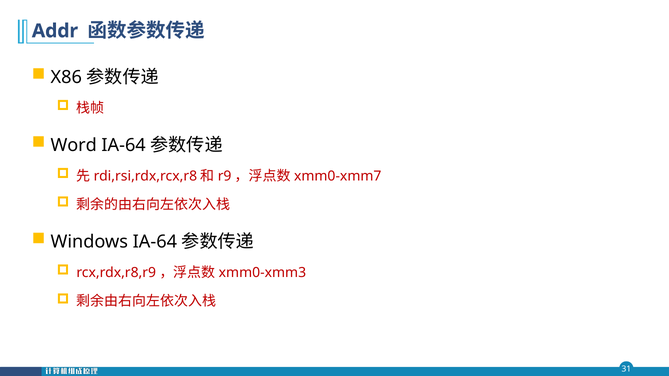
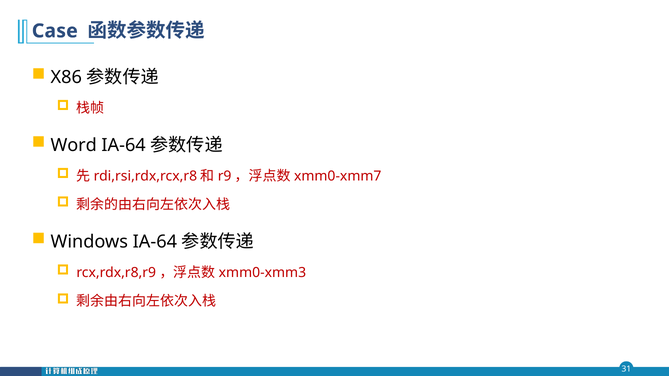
Addr: Addr -> Case
